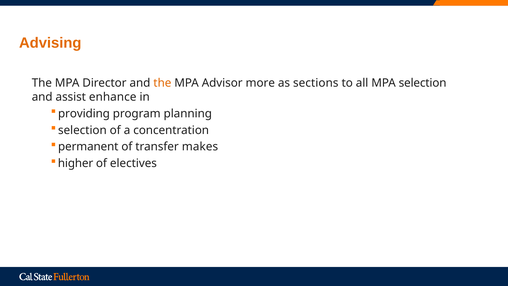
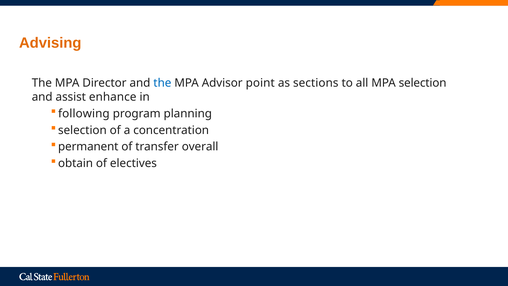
the at (162, 83) colour: orange -> blue
more: more -> point
providing: providing -> following
makes: makes -> overall
higher: higher -> obtain
